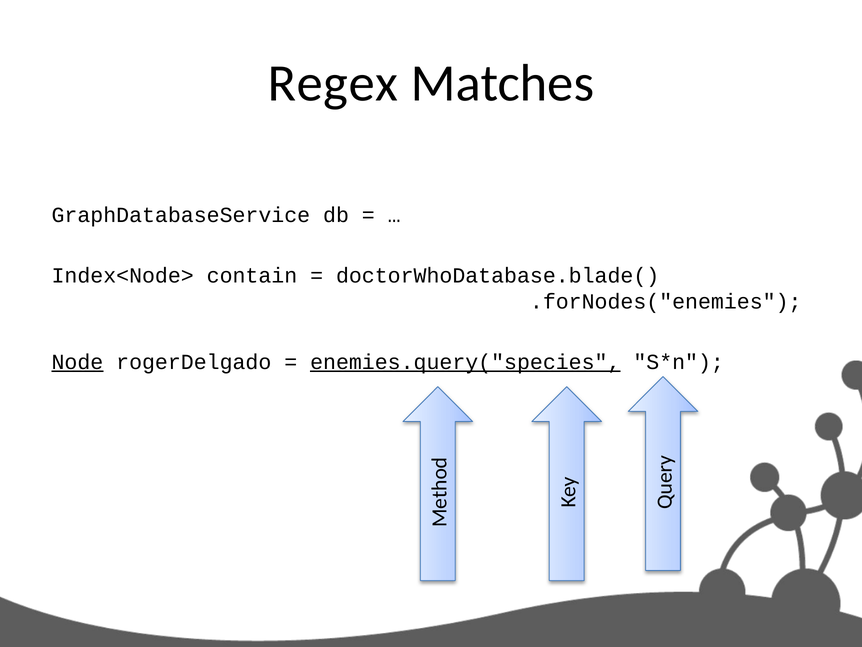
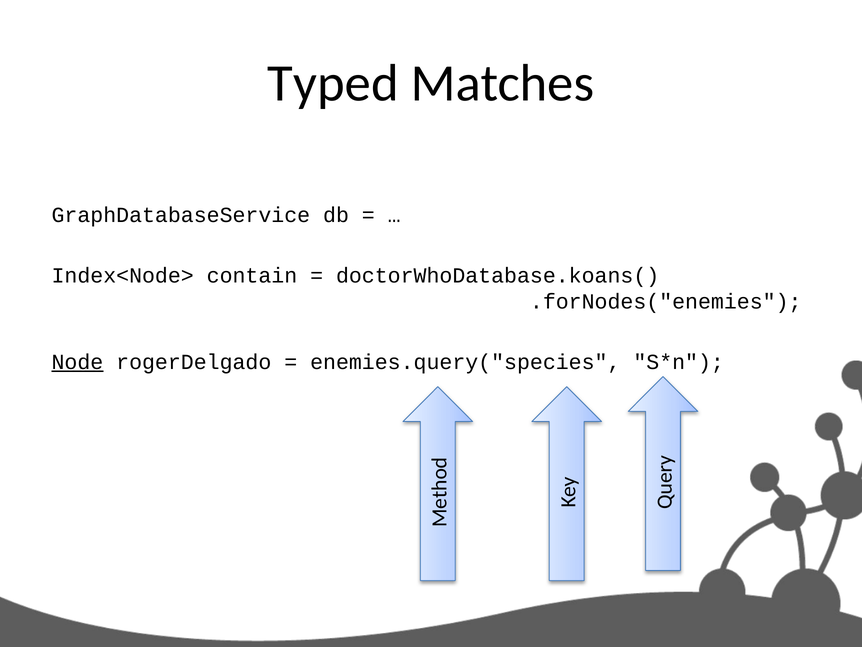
Regex: Regex -> Typed
doctorWhoDatabase.blade(: doctorWhoDatabase.blade( -> doctorWhoDatabase.koans(
enemies.query("species underline: present -> none
